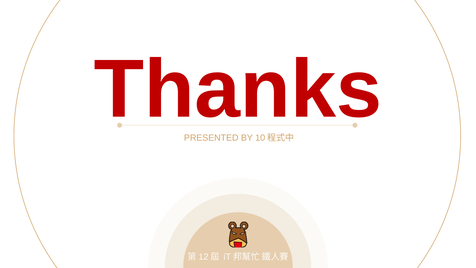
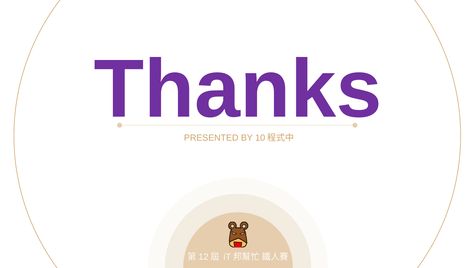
Thanks colour: red -> purple
